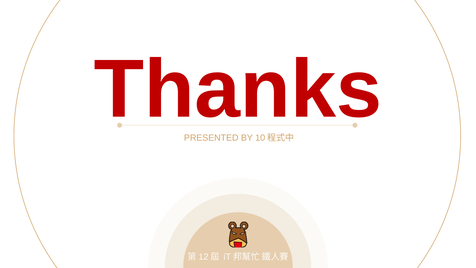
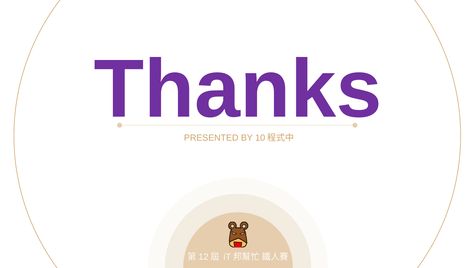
Thanks colour: red -> purple
